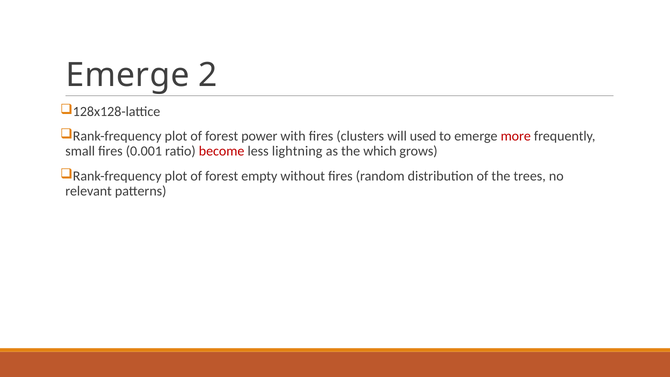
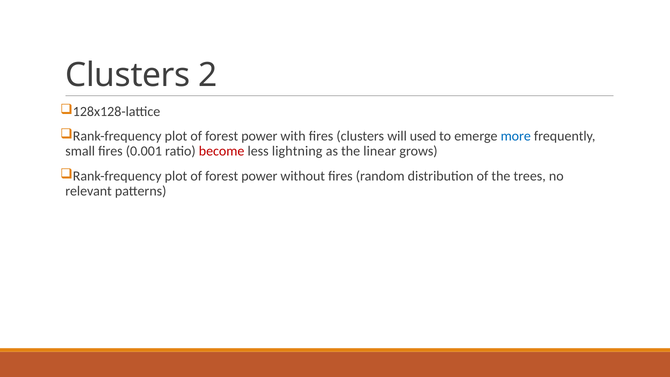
Emerge at (128, 75): Emerge -> Clusters
more colour: red -> blue
which: which -> linear
empty at (259, 176): empty -> power
